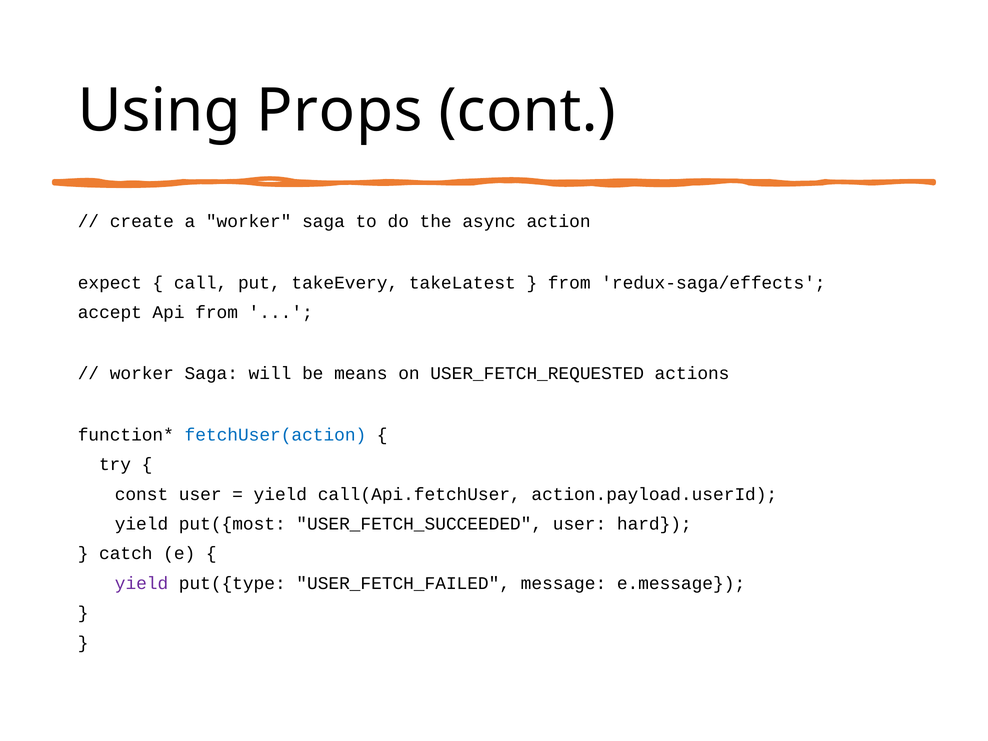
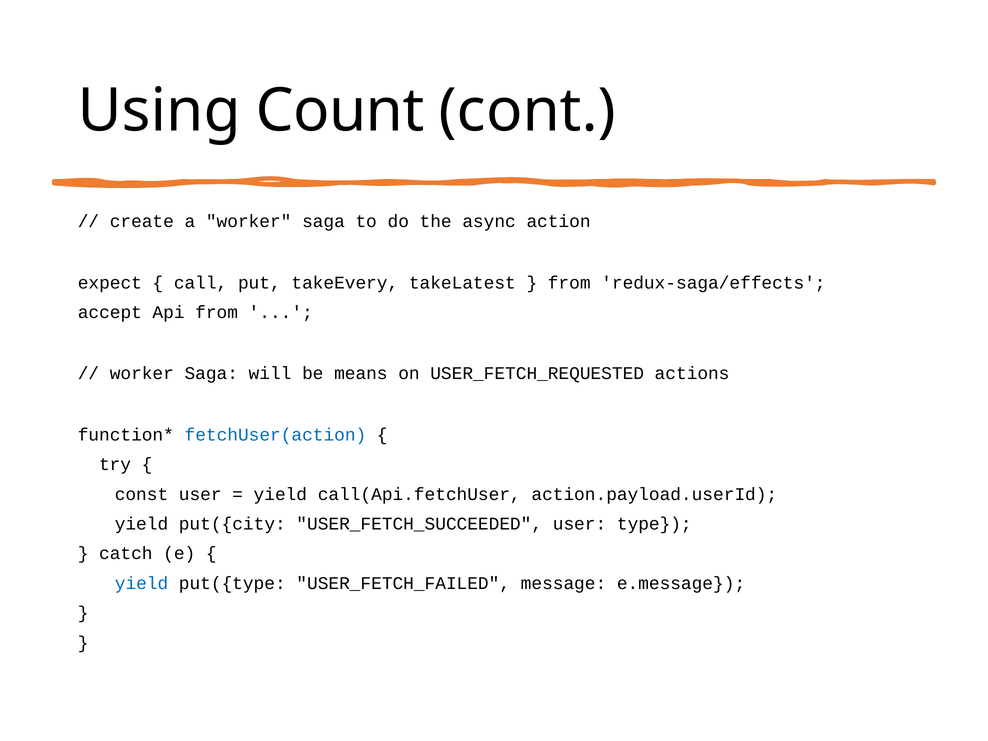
Props: Props -> Count
put({most: put({most -> put({city
hard: hard -> type
yield at (142, 583) colour: purple -> blue
